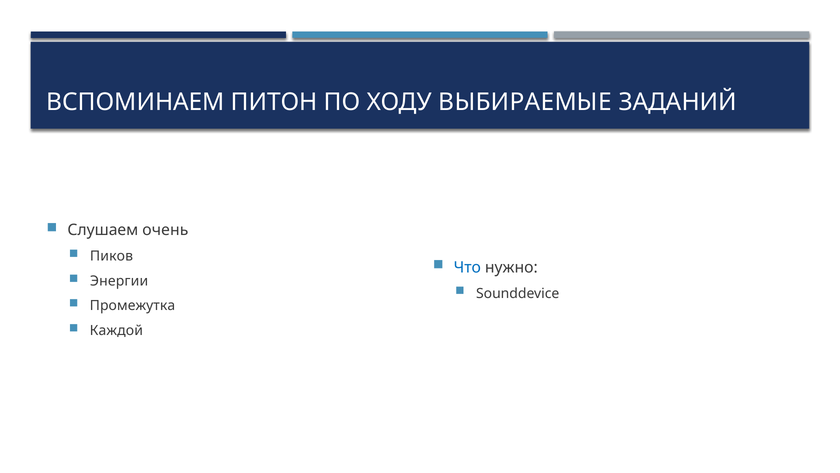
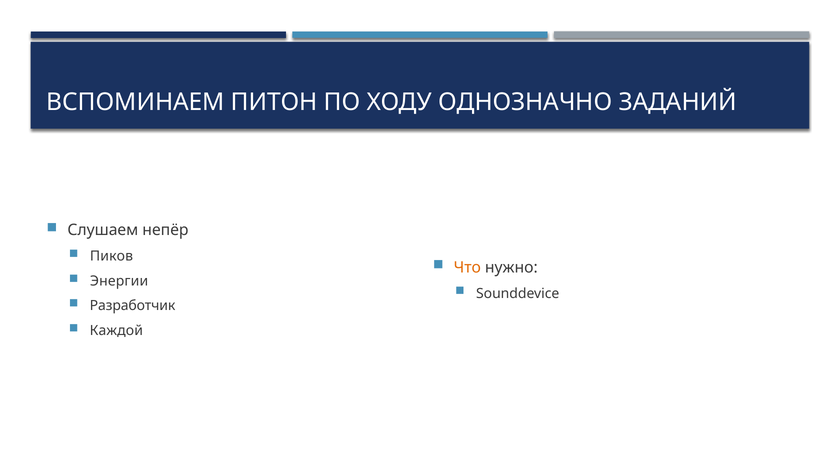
ВЫБИРАЕМЫЕ: ВЫБИРАЕМЫЕ -> ОДНОЗНАЧНО
очень: очень -> непёр
Что colour: blue -> orange
Промежутка: Промежутка -> Разработчик
